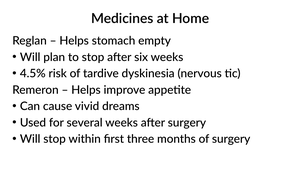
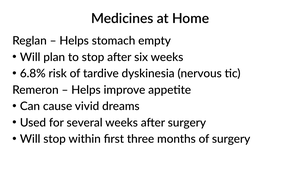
4.5%: 4.5% -> 6.8%
